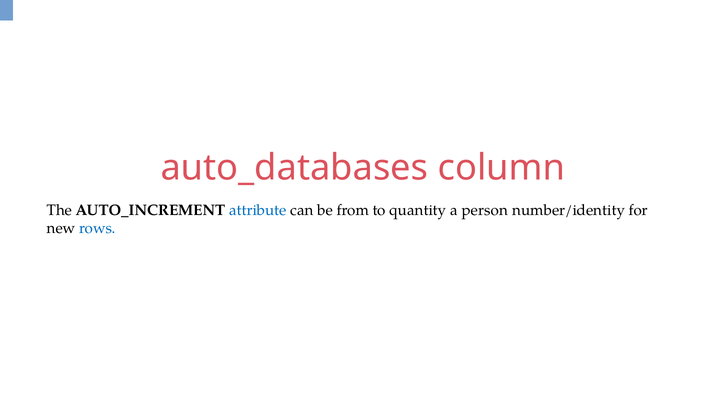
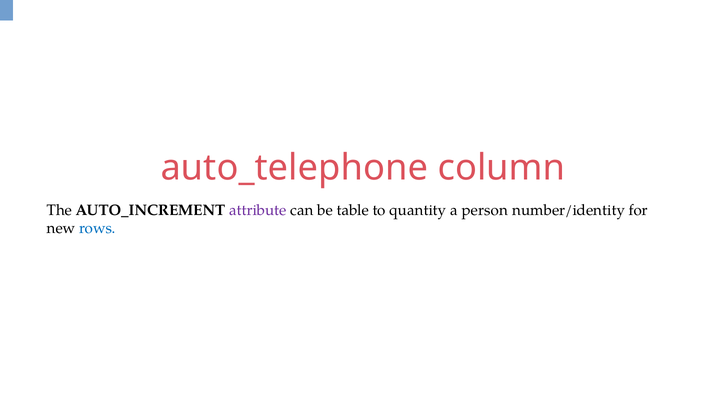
auto_databases: auto_databases -> auto_telephone
attribute colour: blue -> purple
from: from -> table
